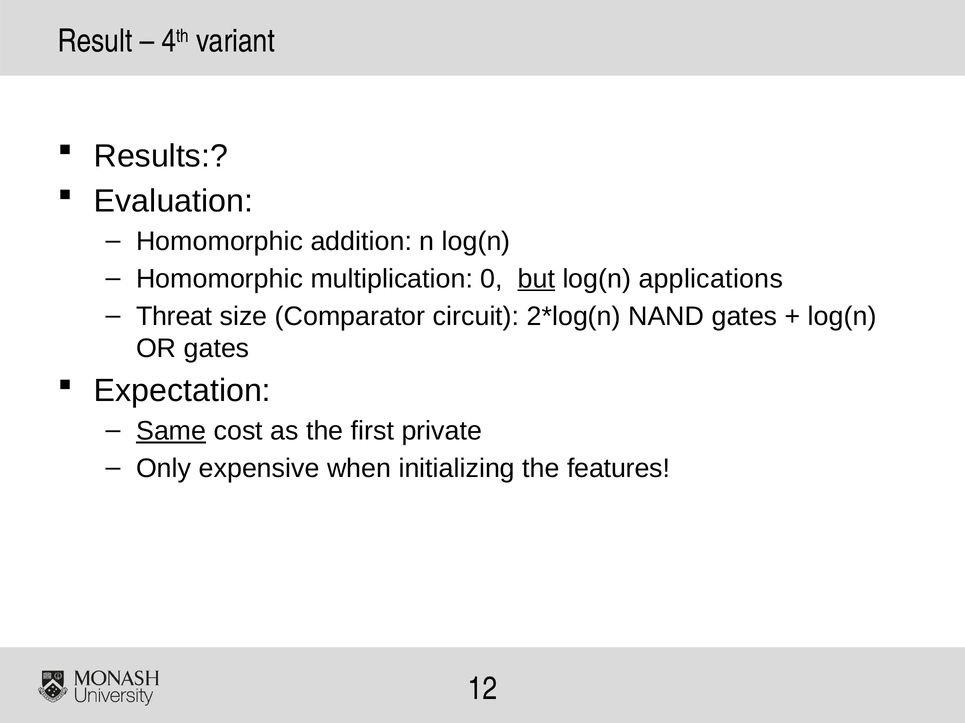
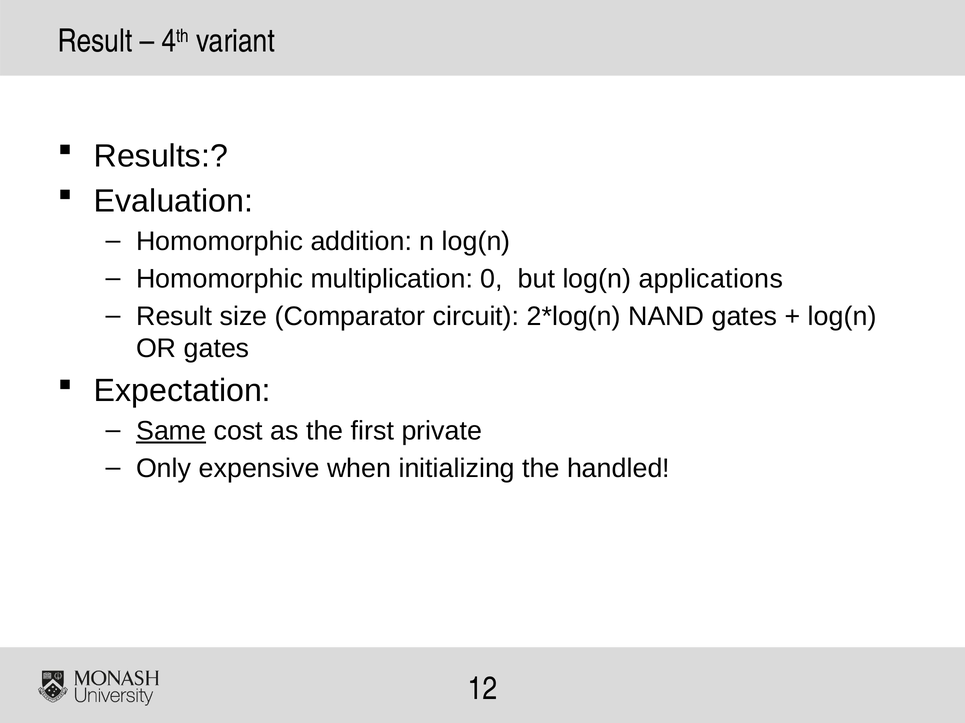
but underline: present -> none
Threat at (174, 317): Threat -> Result
features: features -> handled
